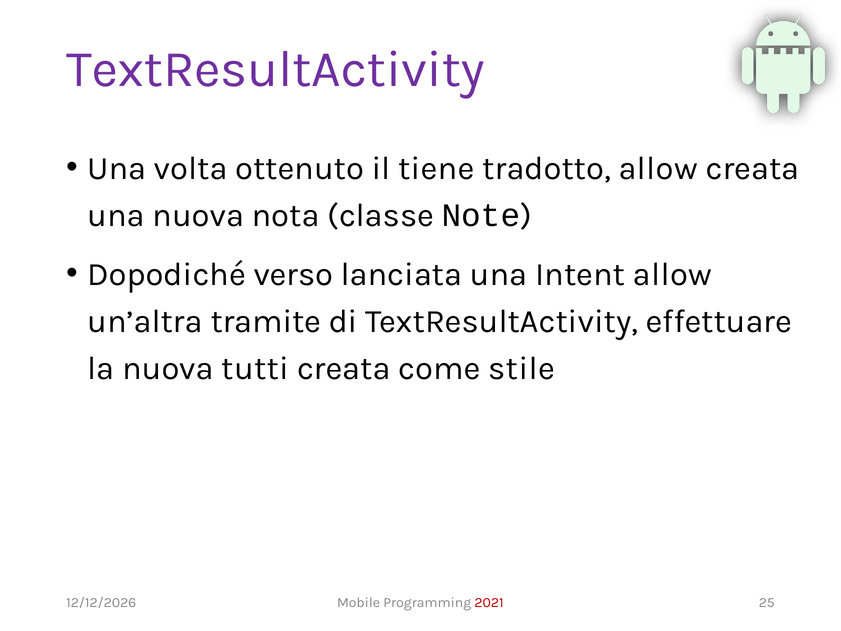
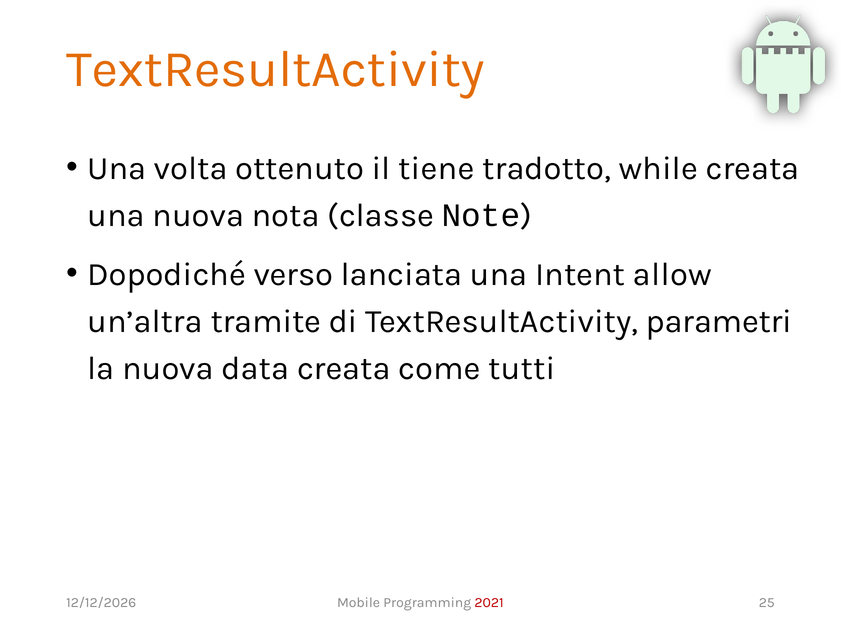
TextResultActivity at (276, 69) colour: purple -> orange
tradotto allow: allow -> while
effettuare: effettuare -> parametri
tutti: tutti -> data
stile: stile -> tutti
